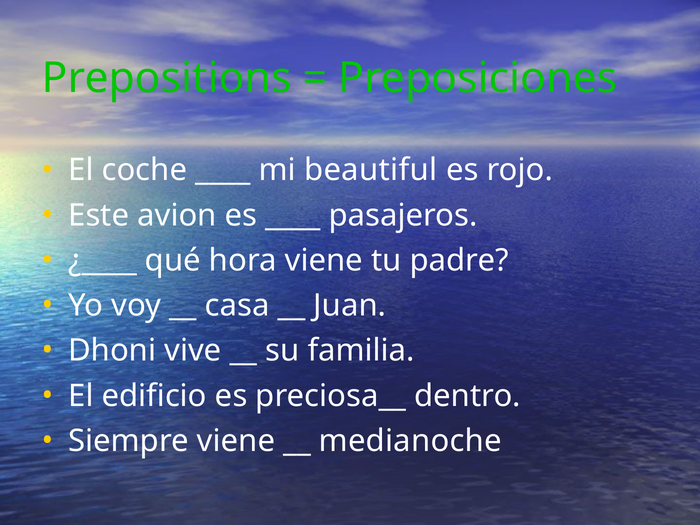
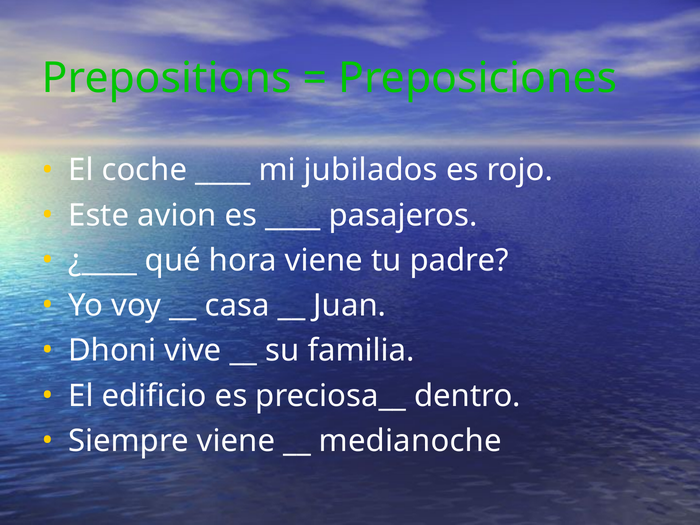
beautiful: beautiful -> jubilados
